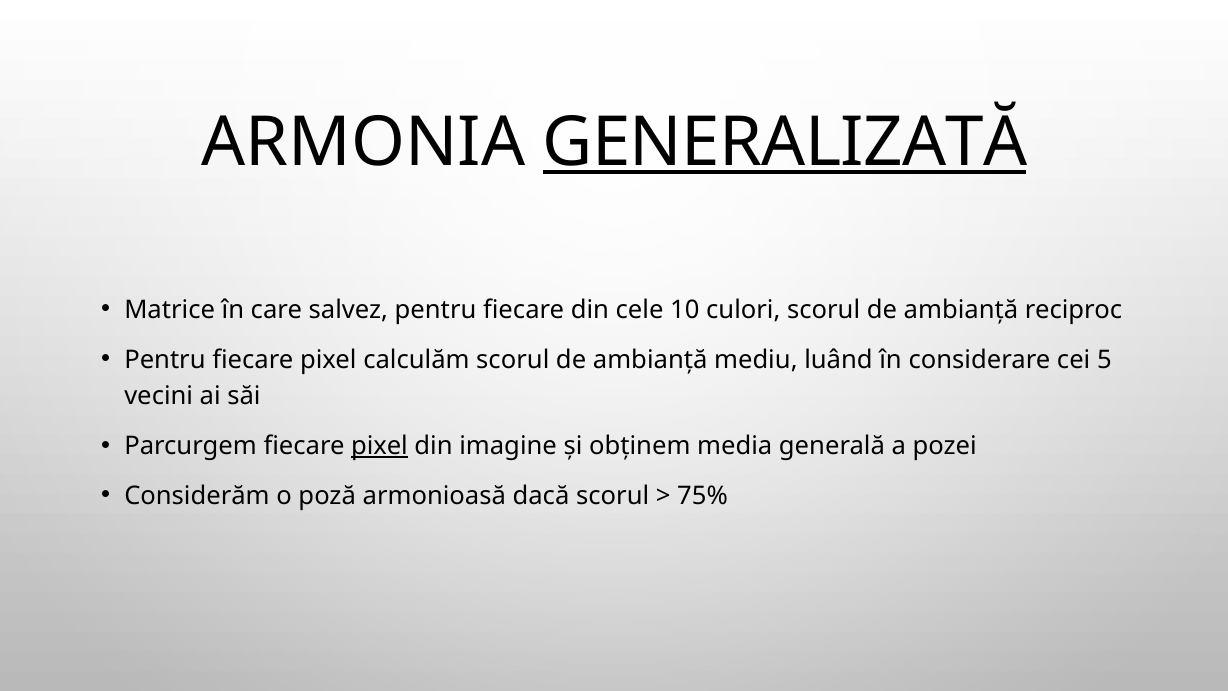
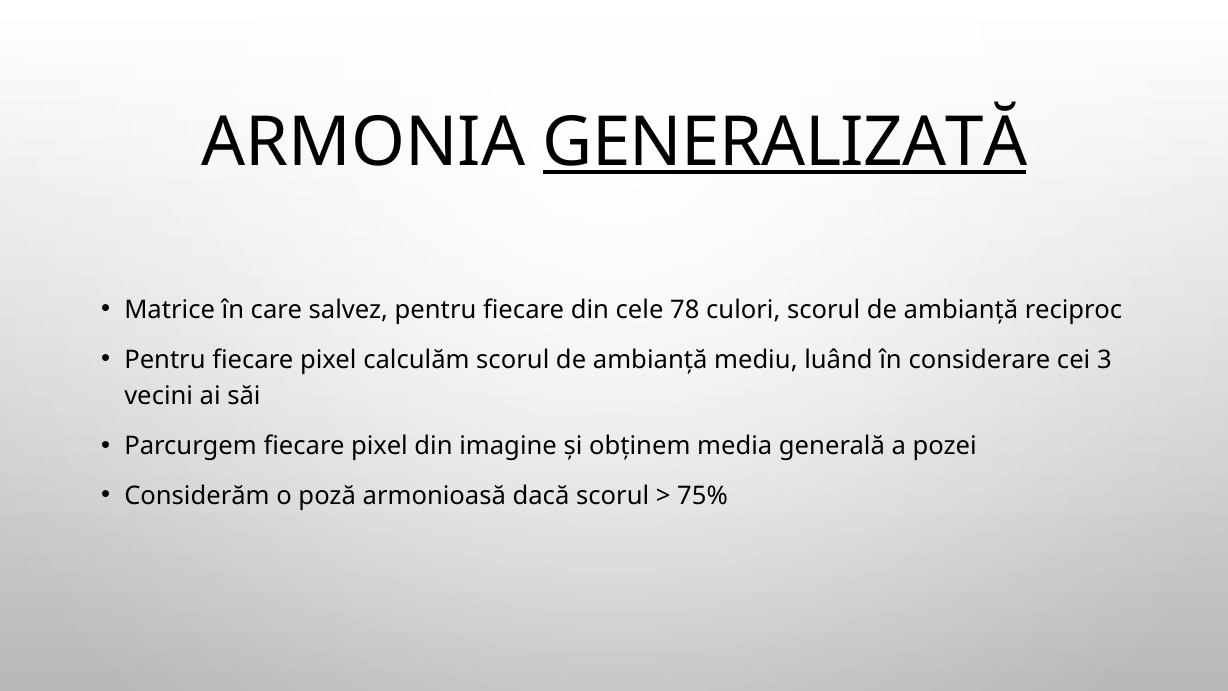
10: 10 -> 78
5: 5 -> 3
pixel at (379, 446) underline: present -> none
